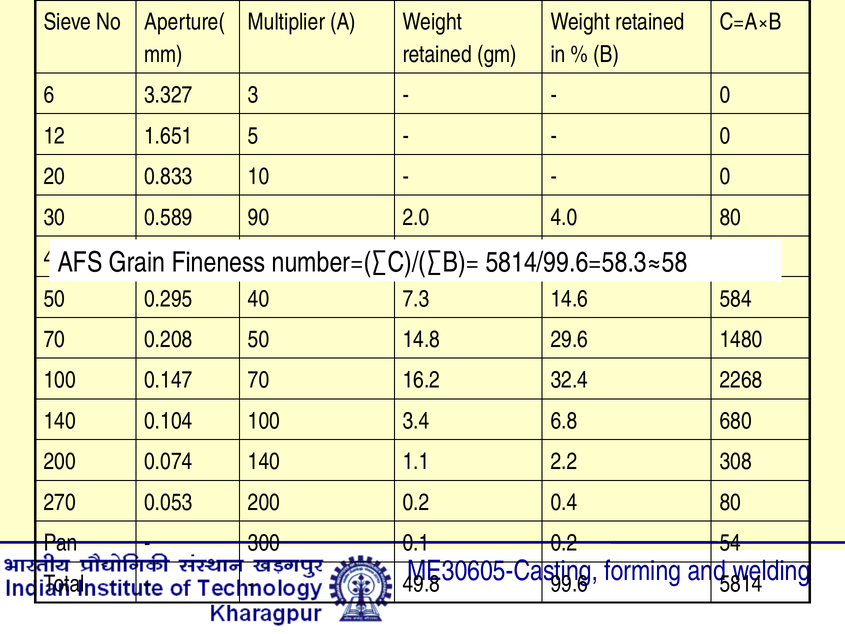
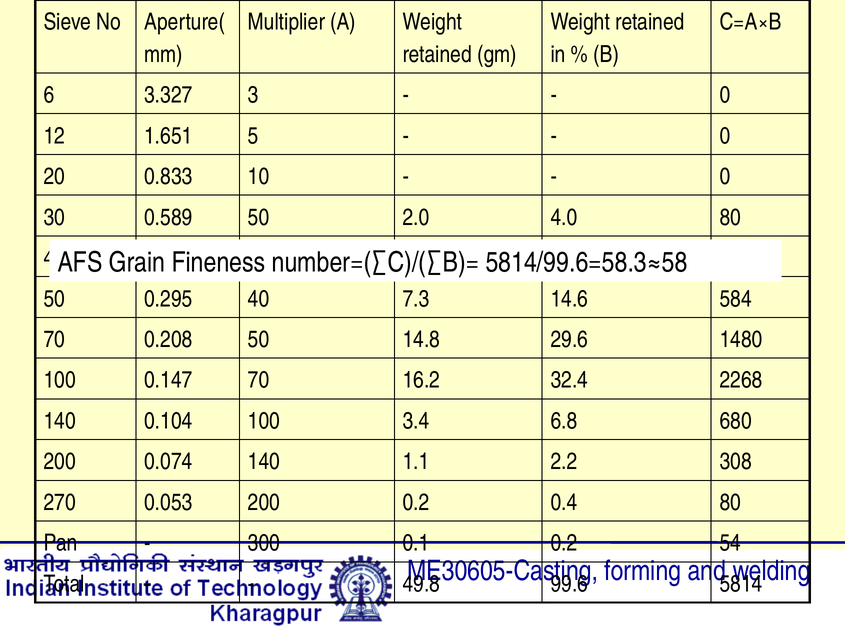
0.589 90: 90 -> 50
